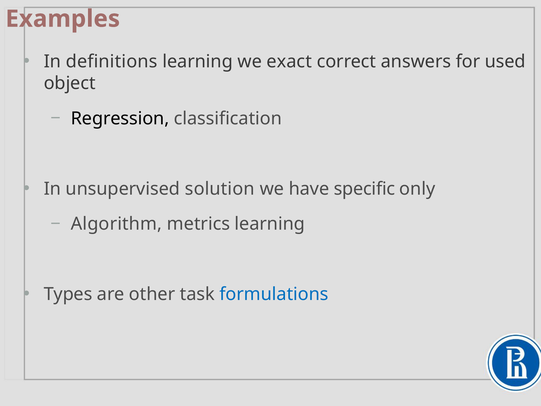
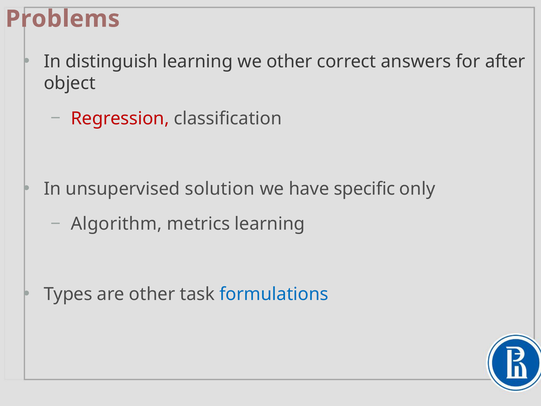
Examples: Examples -> Problems
definitions: definitions -> distinguish
we exact: exact -> other
used: used -> after
Regression colour: black -> red
